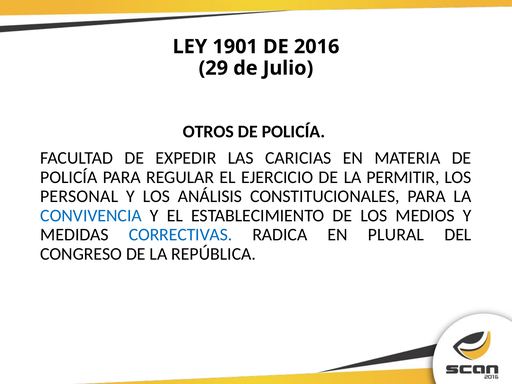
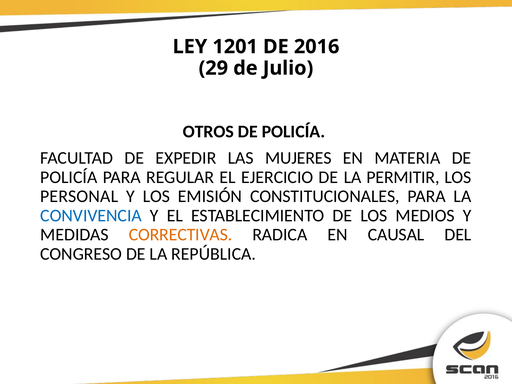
1901: 1901 -> 1201
CARICIAS: CARICIAS -> MUJERES
ANÁLISIS: ANÁLISIS -> EMISIÓN
CORRECTIVAS colour: blue -> orange
PLURAL: PLURAL -> CAUSAL
